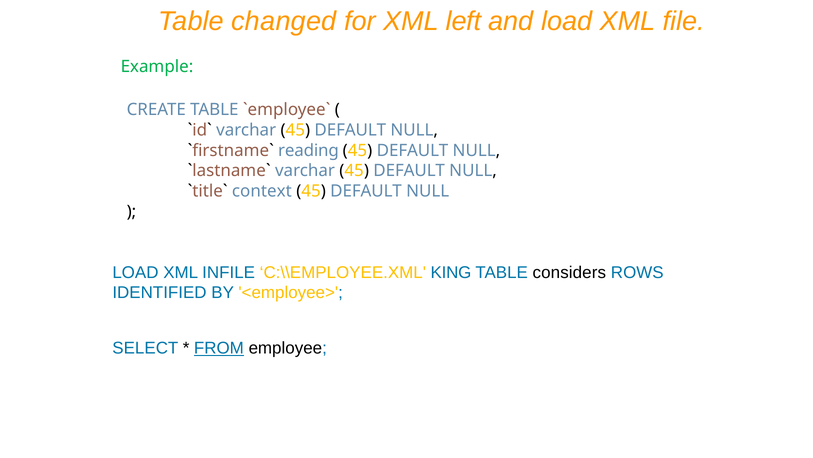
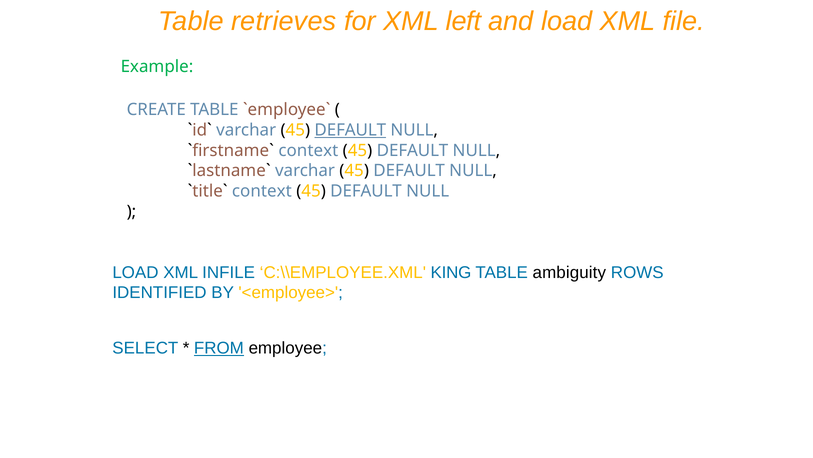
changed: changed -> retrieves
DEFAULT at (350, 130) underline: none -> present
reading at (308, 150): reading -> context
considers: considers -> ambiguity
